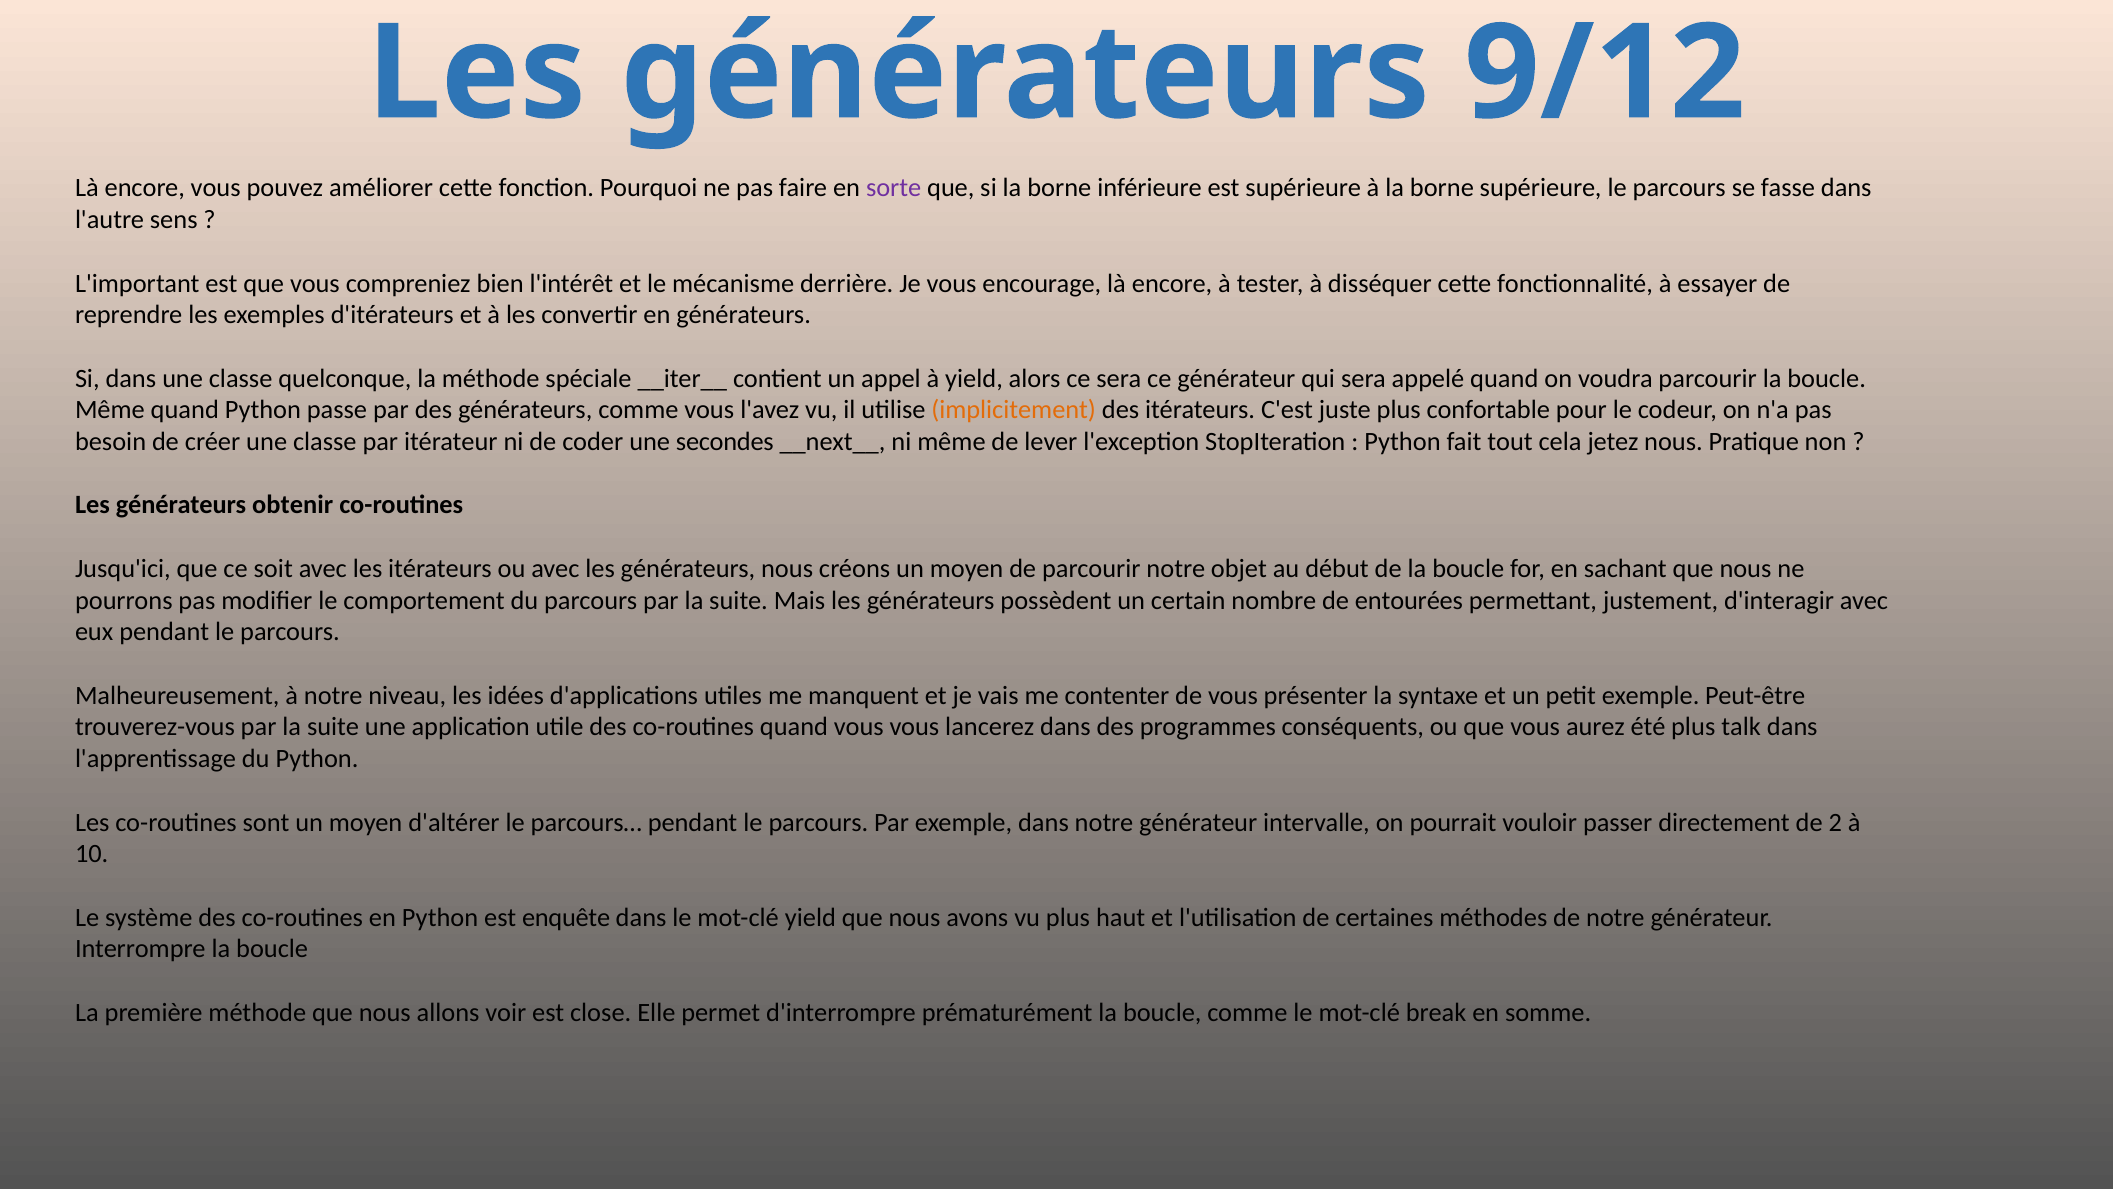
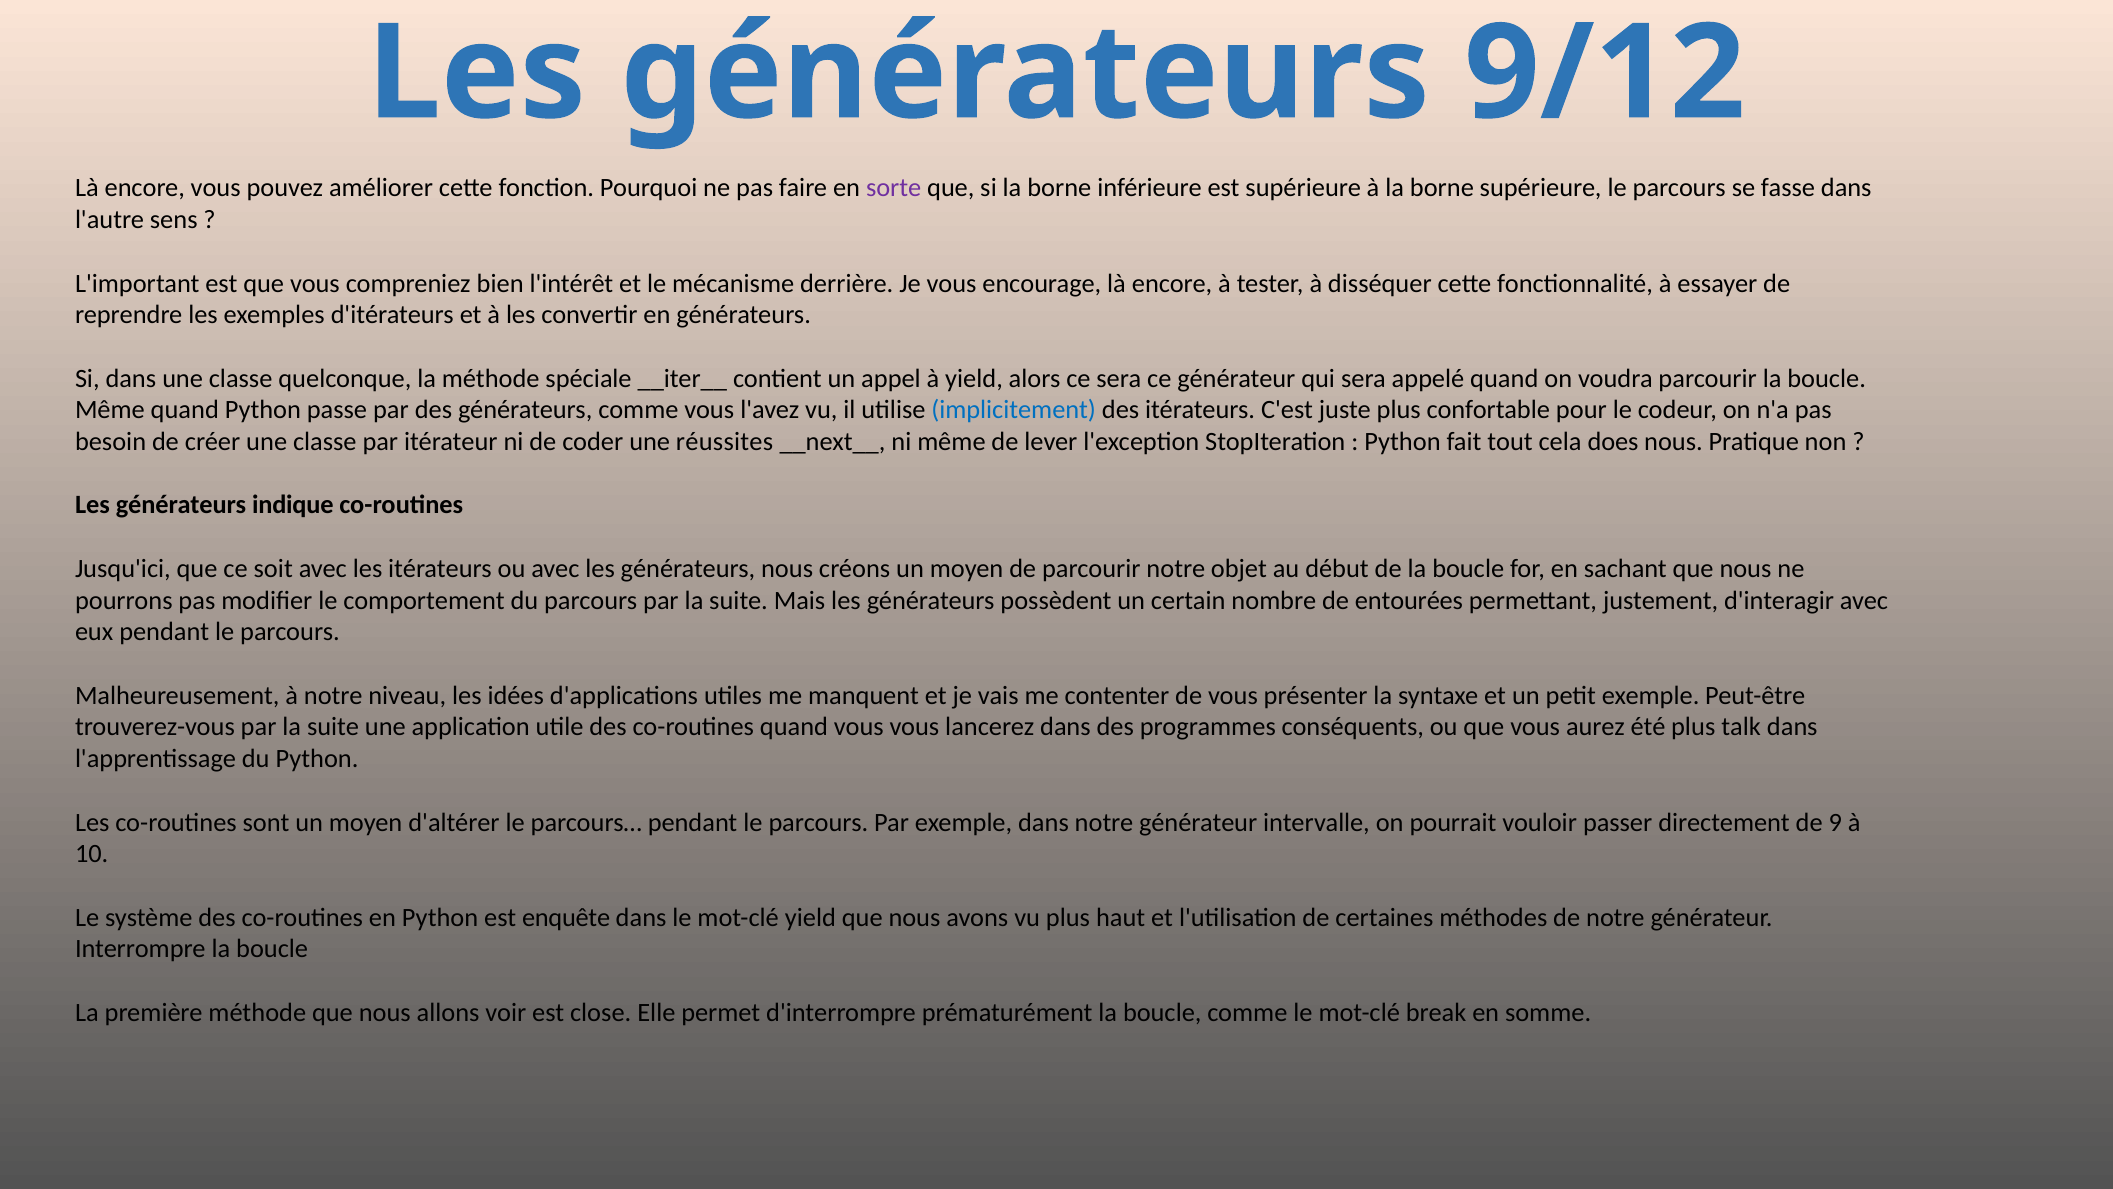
implicitement colour: orange -> blue
secondes: secondes -> réussites
jetez: jetez -> does
obtenir: obtenir -> indique
2: 2 -> 9
